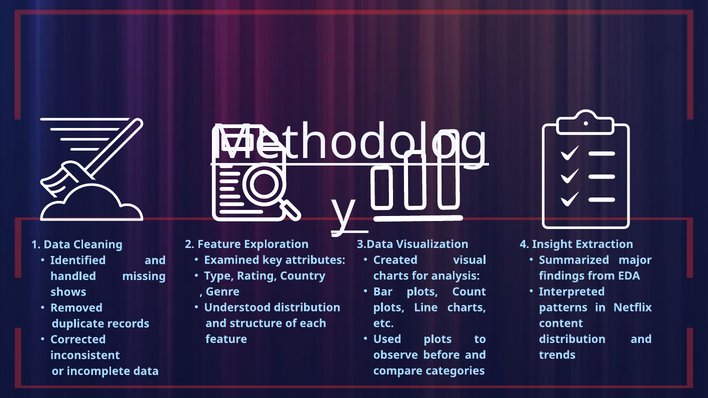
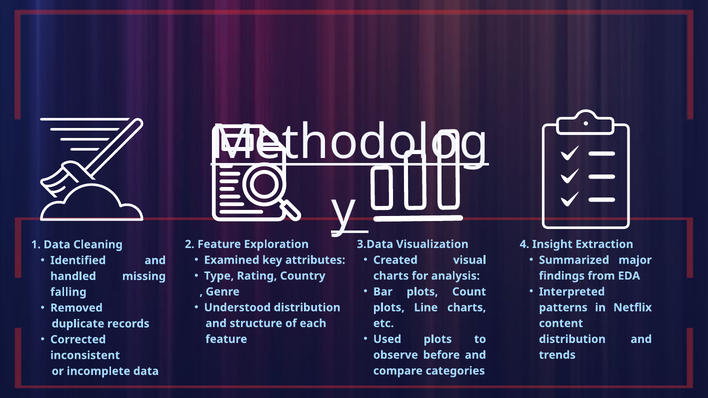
shows: shows -> falling
